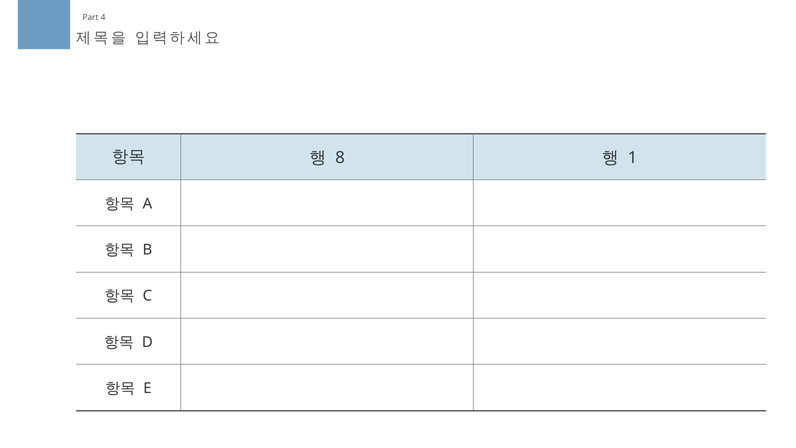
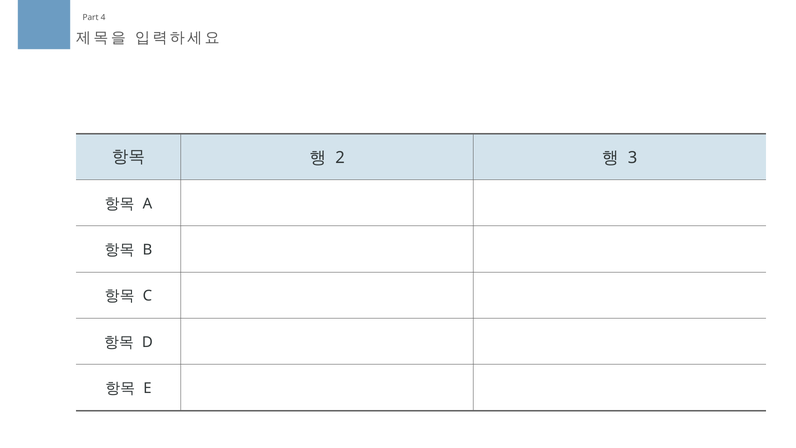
8: 8 -> 2
1: 1 -> 3
